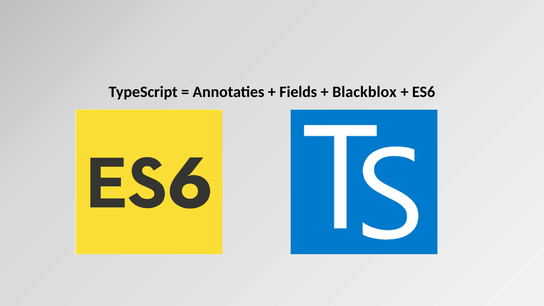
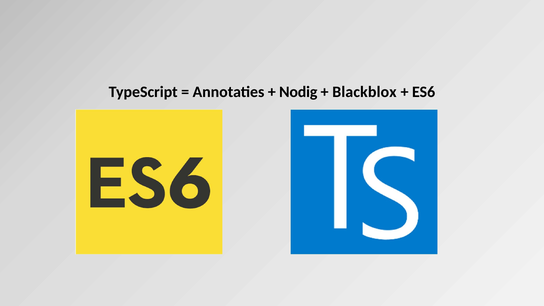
Fields: Fields -> Nodig
